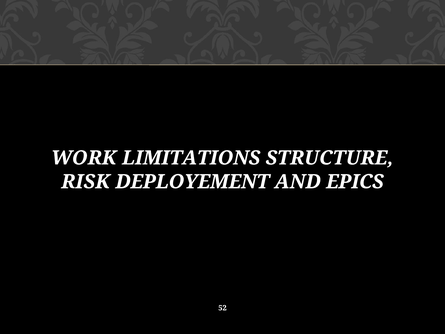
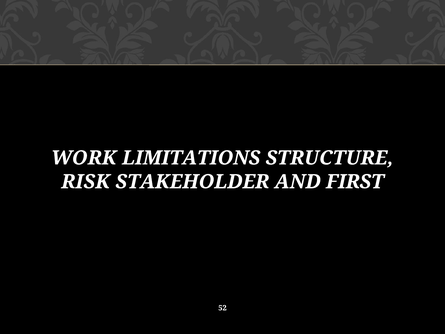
DEPLOYEMENT: DEPLOYEMENT -> STAKEHOLDER
EPICS: EPICS -> FIRST
